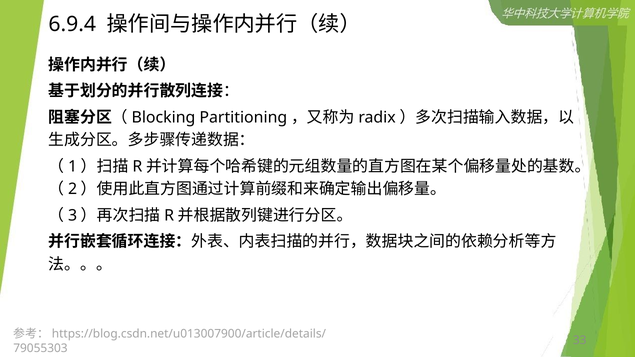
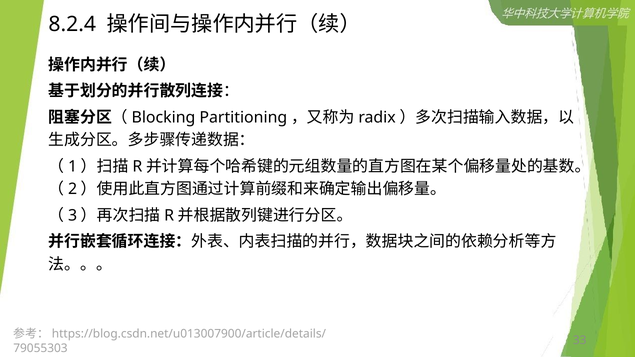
6.9.4: 6.9.4 -> 8.2.4
